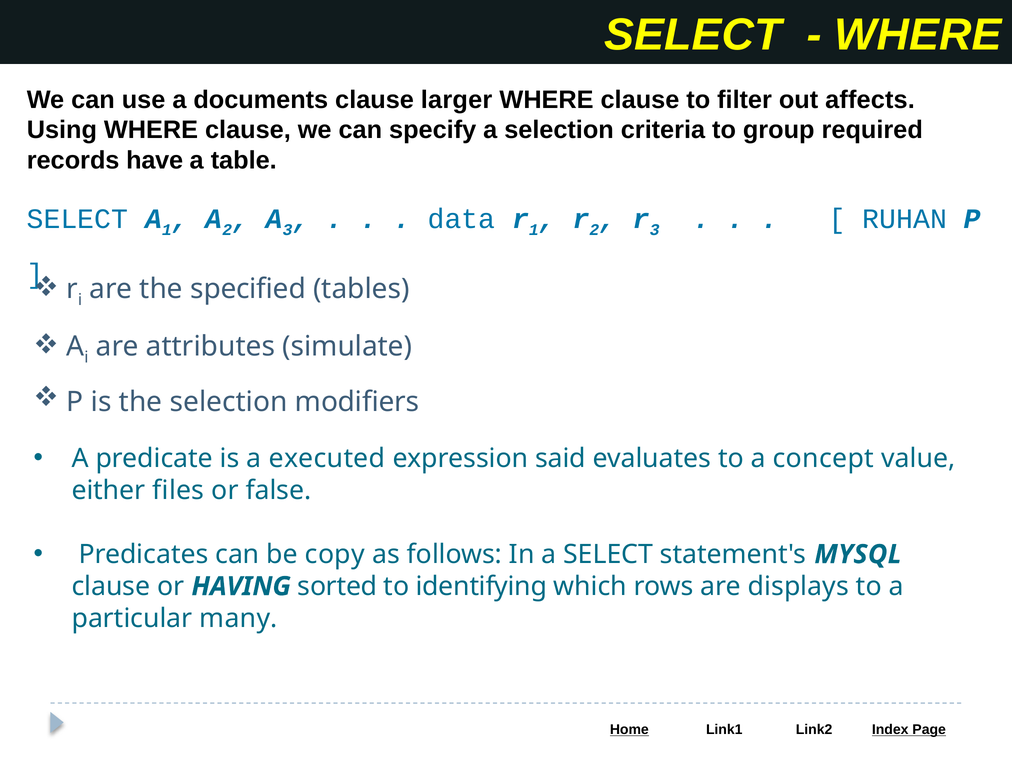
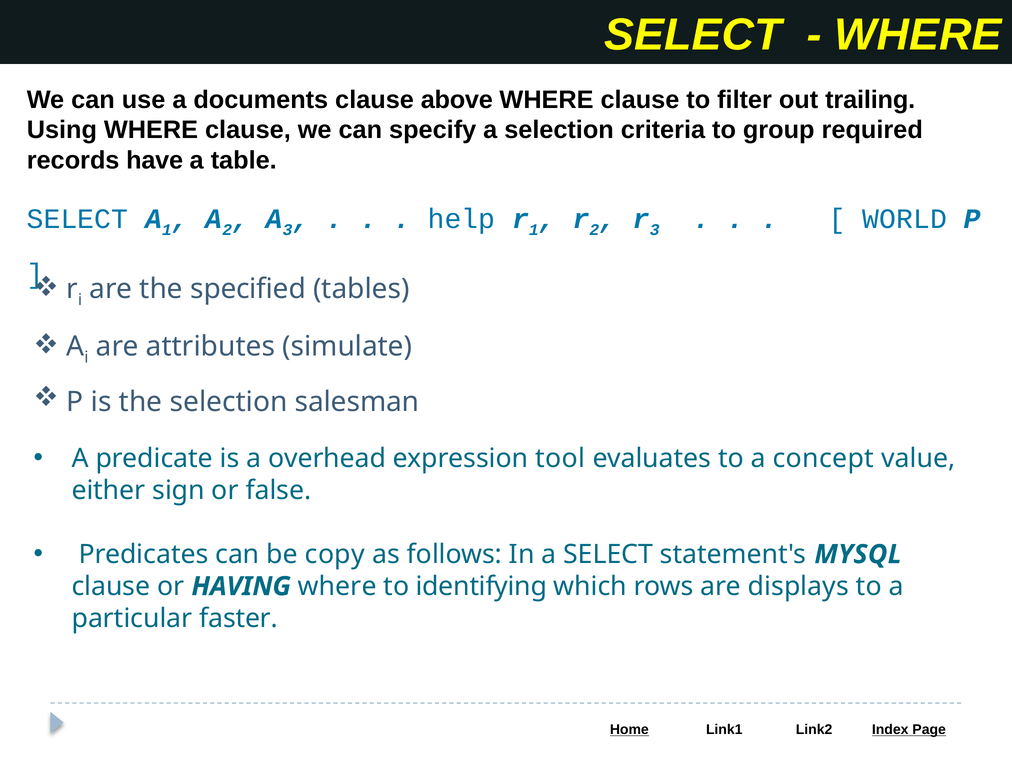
larger: larger -> above
affects: affects -> trailing
data: data -> help
RUHAN: RUHAN -> WORLD
modifiers: modifiers -> salesman
executed: executed -> overhead
said: said -> tool
files: files -> sign
HAVING sorted: sorted -> where
many: many -> faster
